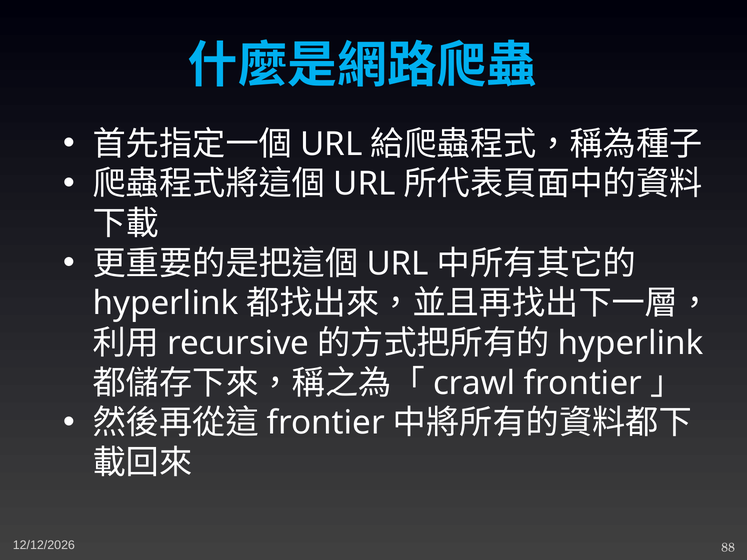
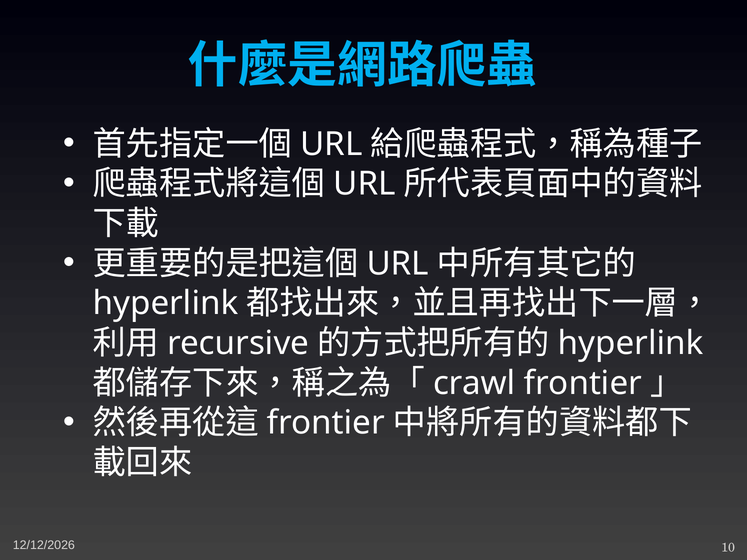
88: 88 -> 10
